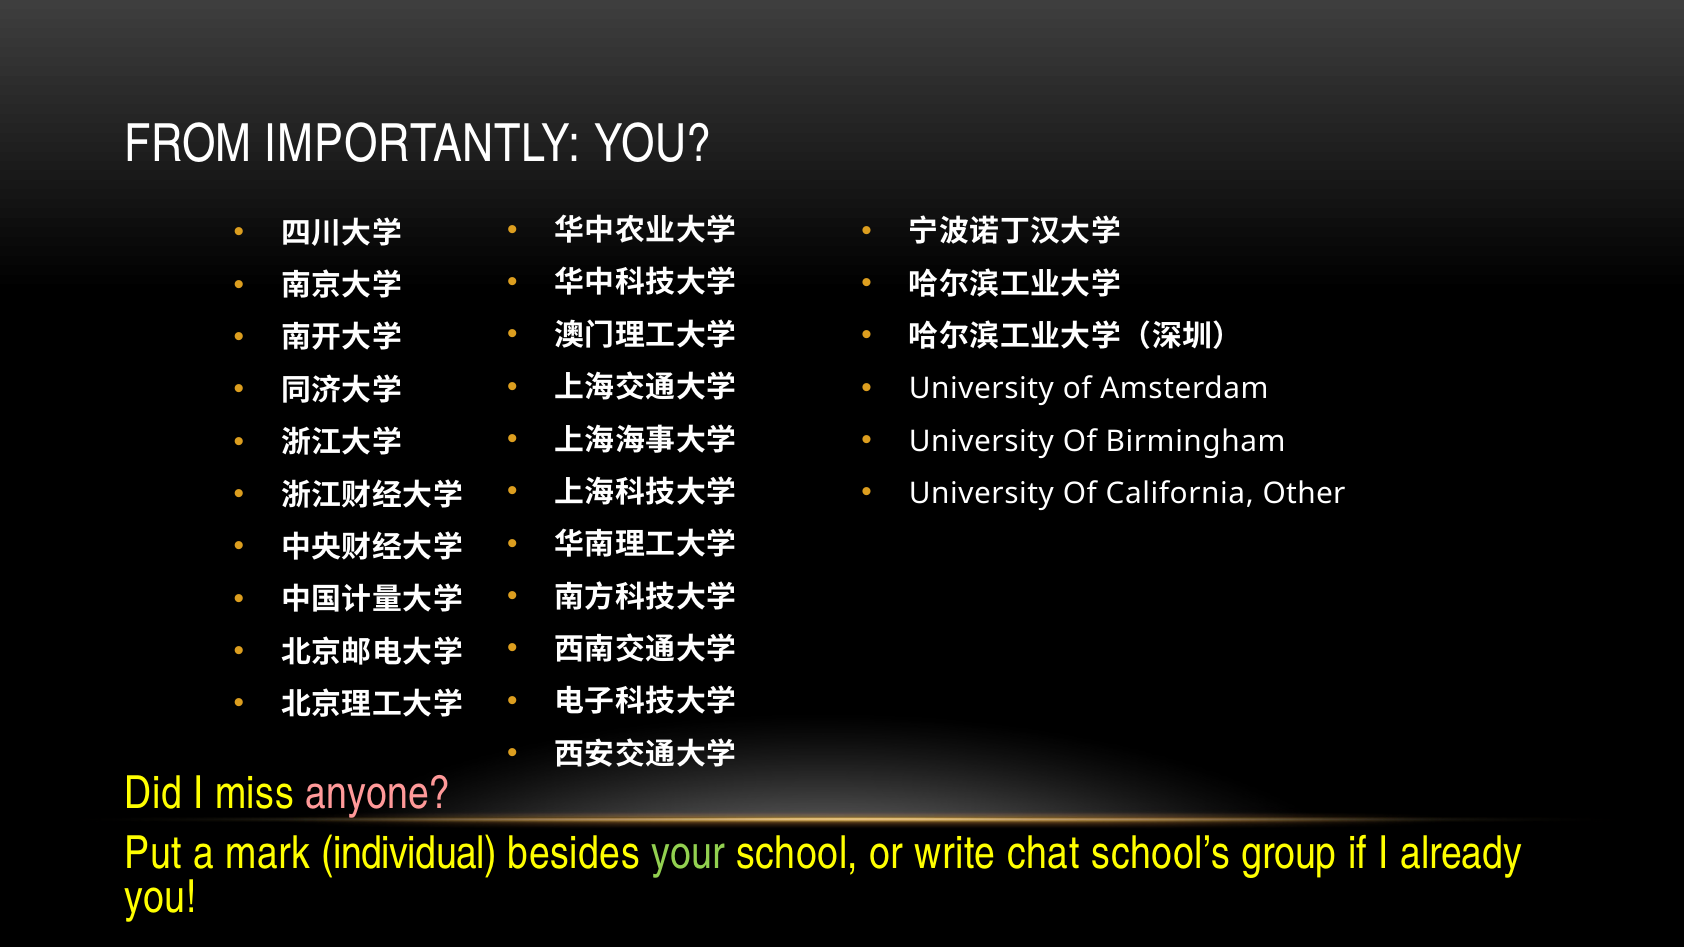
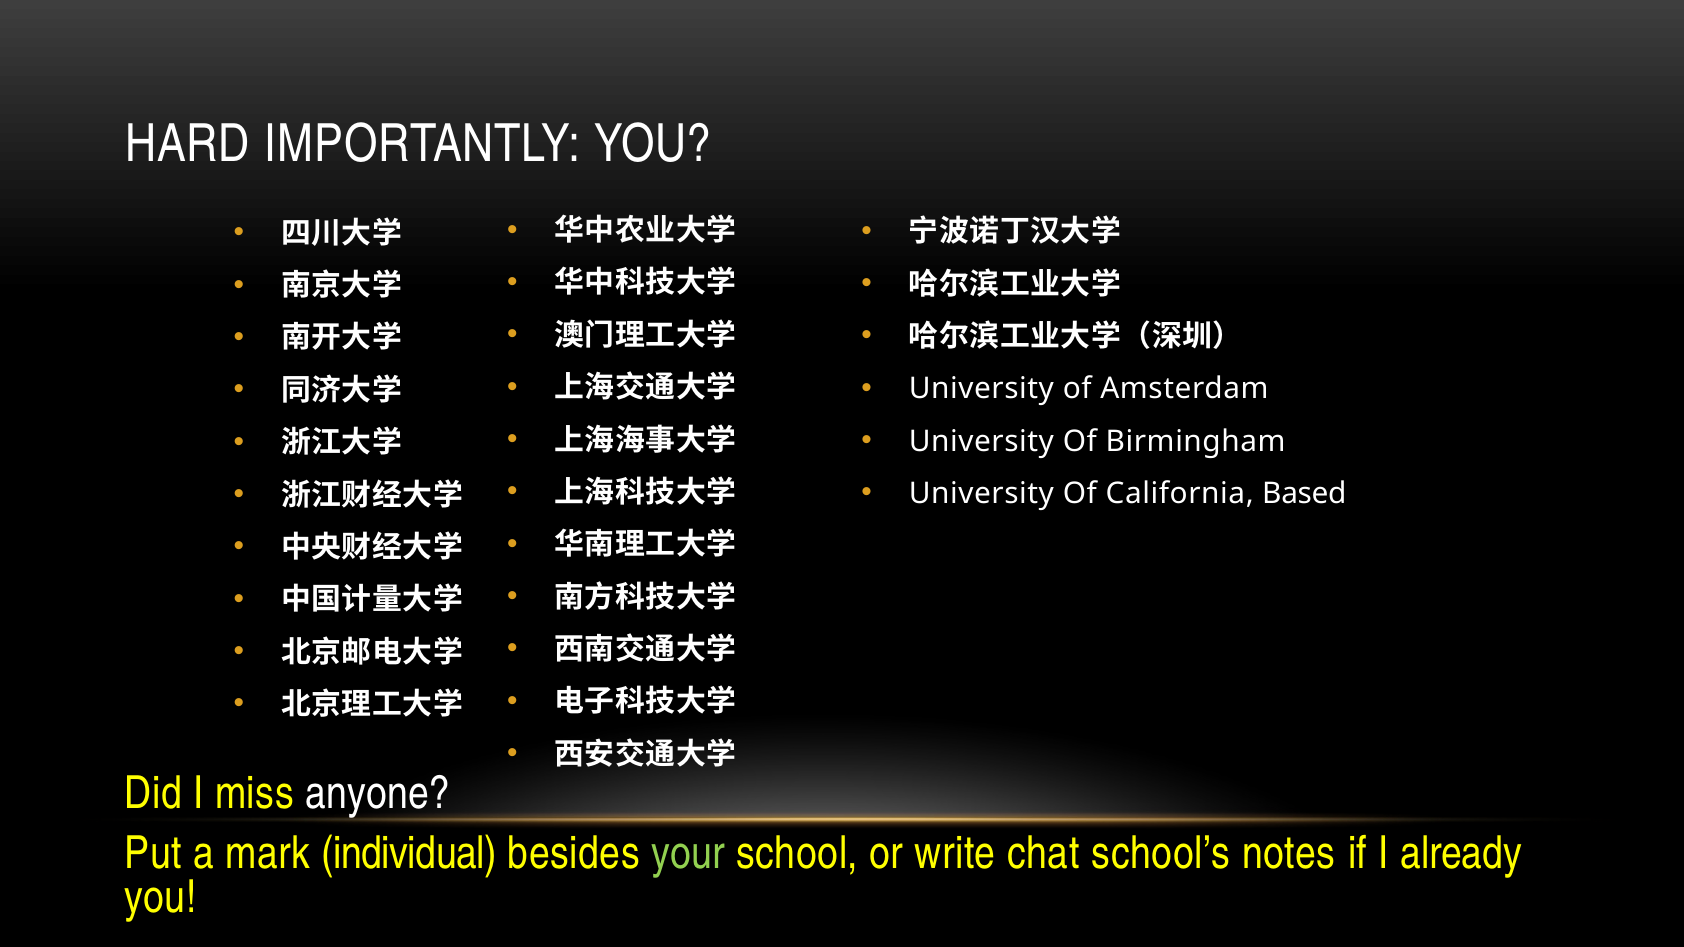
FROM: FROM -> HARD
Other: Other -> Based
anyone colour: pink -> white
group: group -> notes
